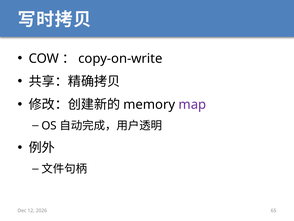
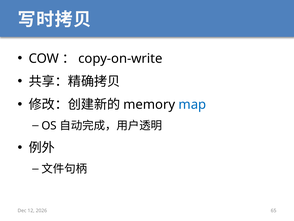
map colour: purple -> blue
